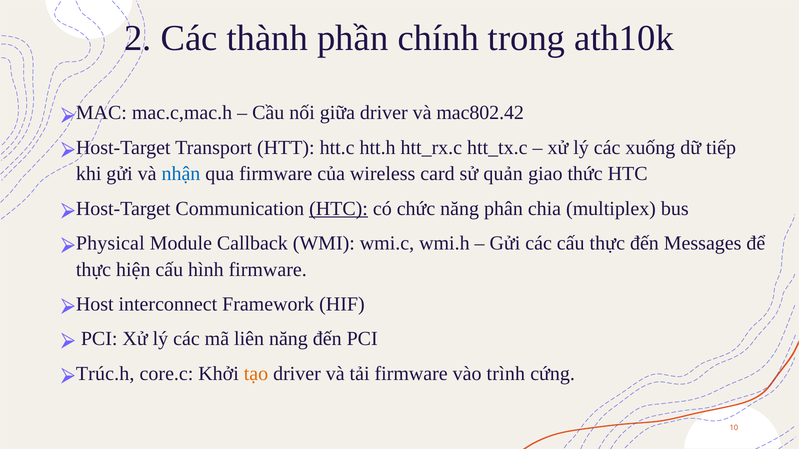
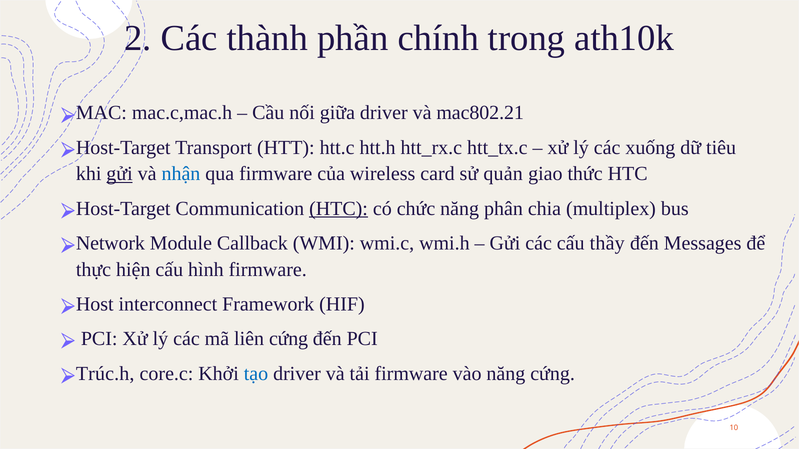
mac802.42: mac802.42 -> mac802.21
tiếp: tiếp -> tiêu
gửi at (120, 174) underline: none -> present
Physical: Physical -> Network
cấu thực: thực -> thầy
liên năng: năng -> cứng
tạo colour: orange -> blue
vào trình: trình -> năng
